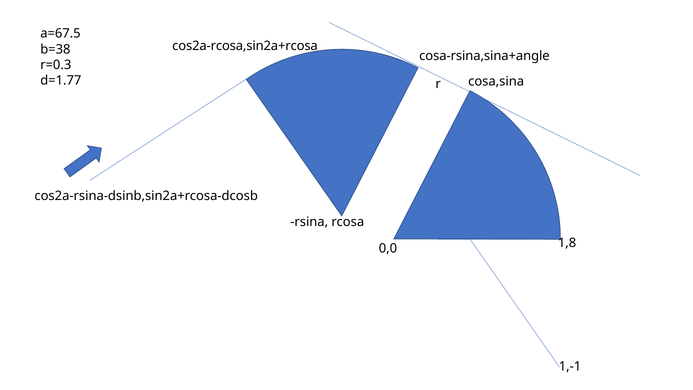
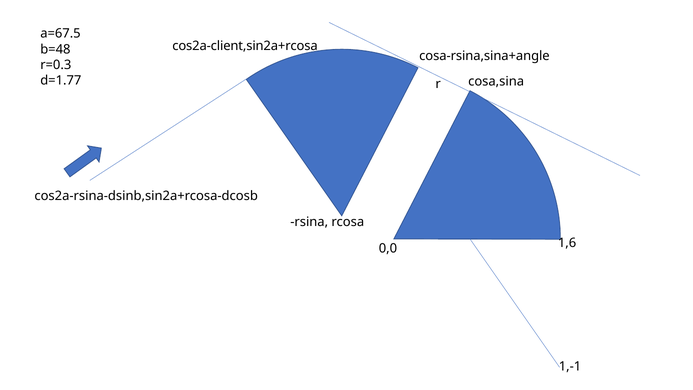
cos2a-rcosa,sin2a+rcosa: cos2a-rcosa,sin2a+rcosa -> cos2a-client,sin2a+rcosa
b=38: b=38 -> b=48
1,8: 1,8 -> 1,6
